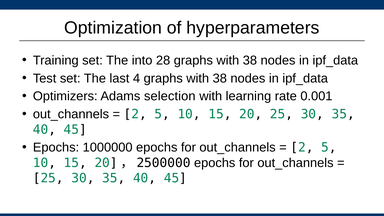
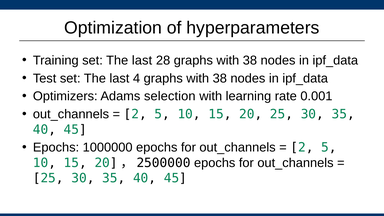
Training set The into: into -> last
